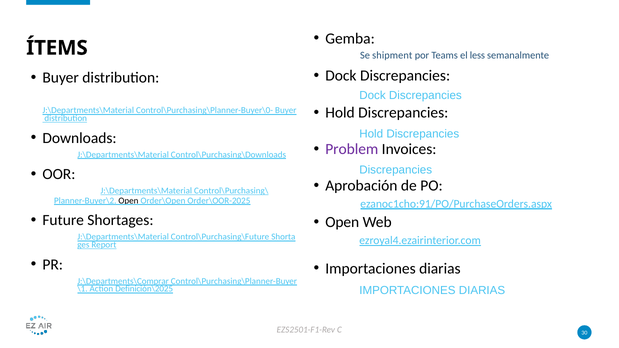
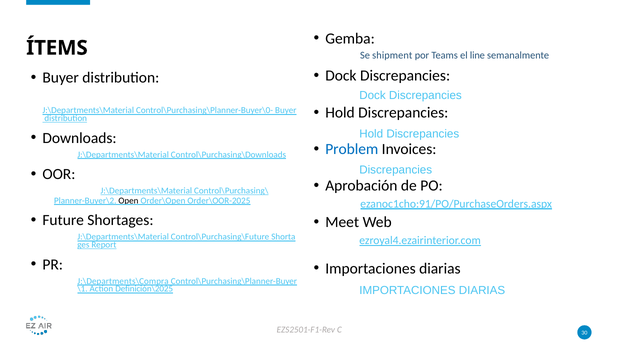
less: less -> line
Problem colour: purple -> blue
Open at (342, 222): Open -> Meet
J:\Departments\Comprar: J:\Departments\Comprar -> J:\Departments\Compra
